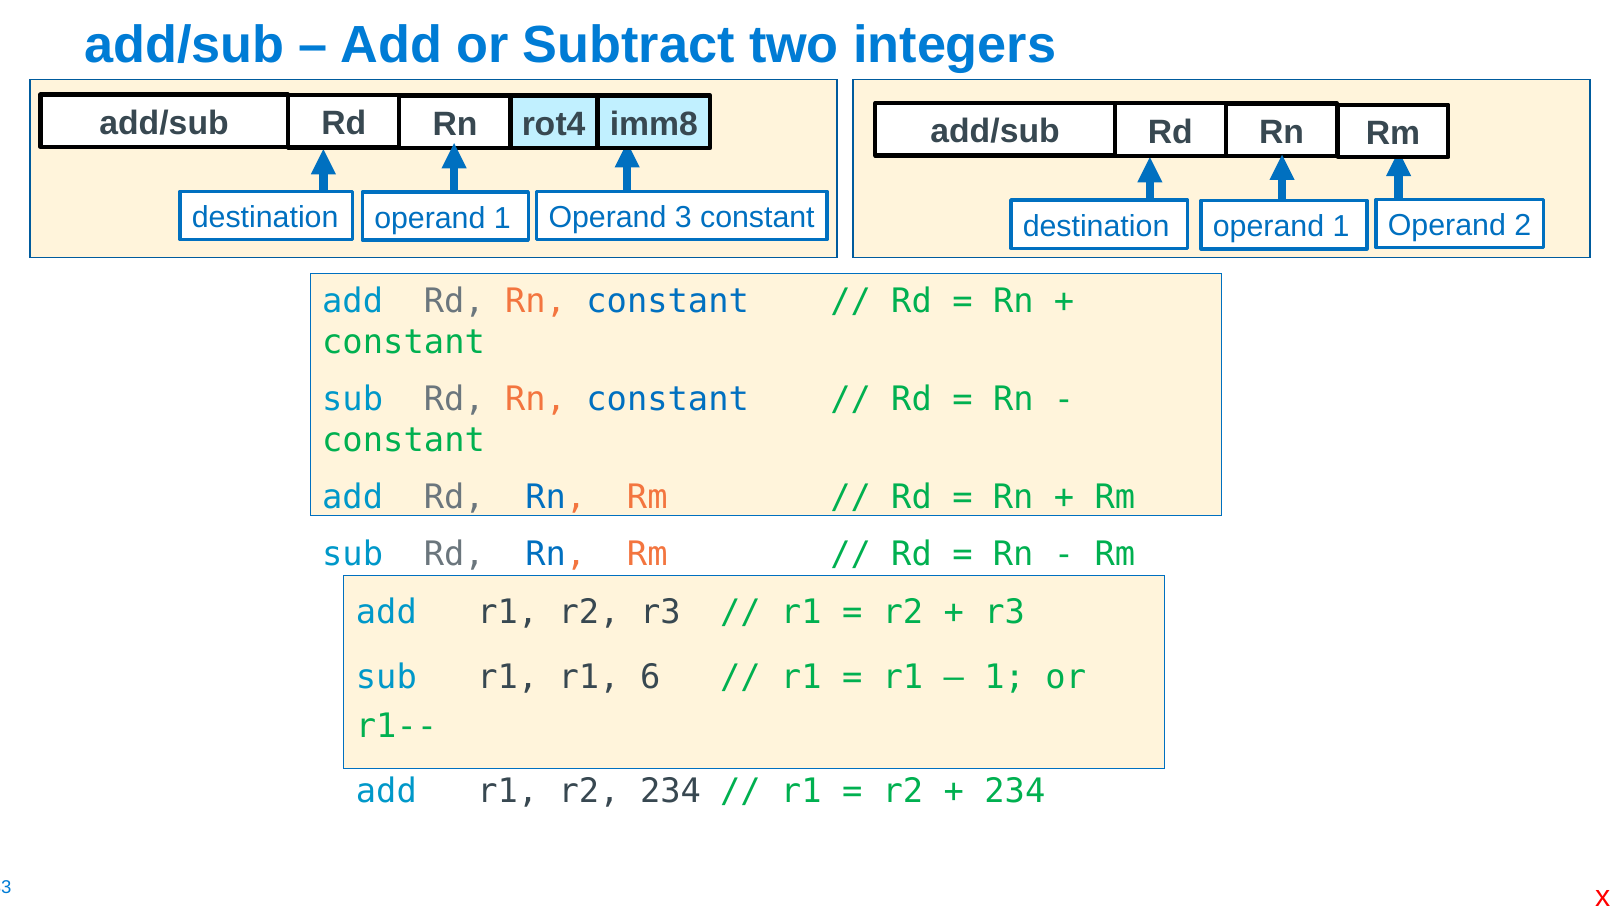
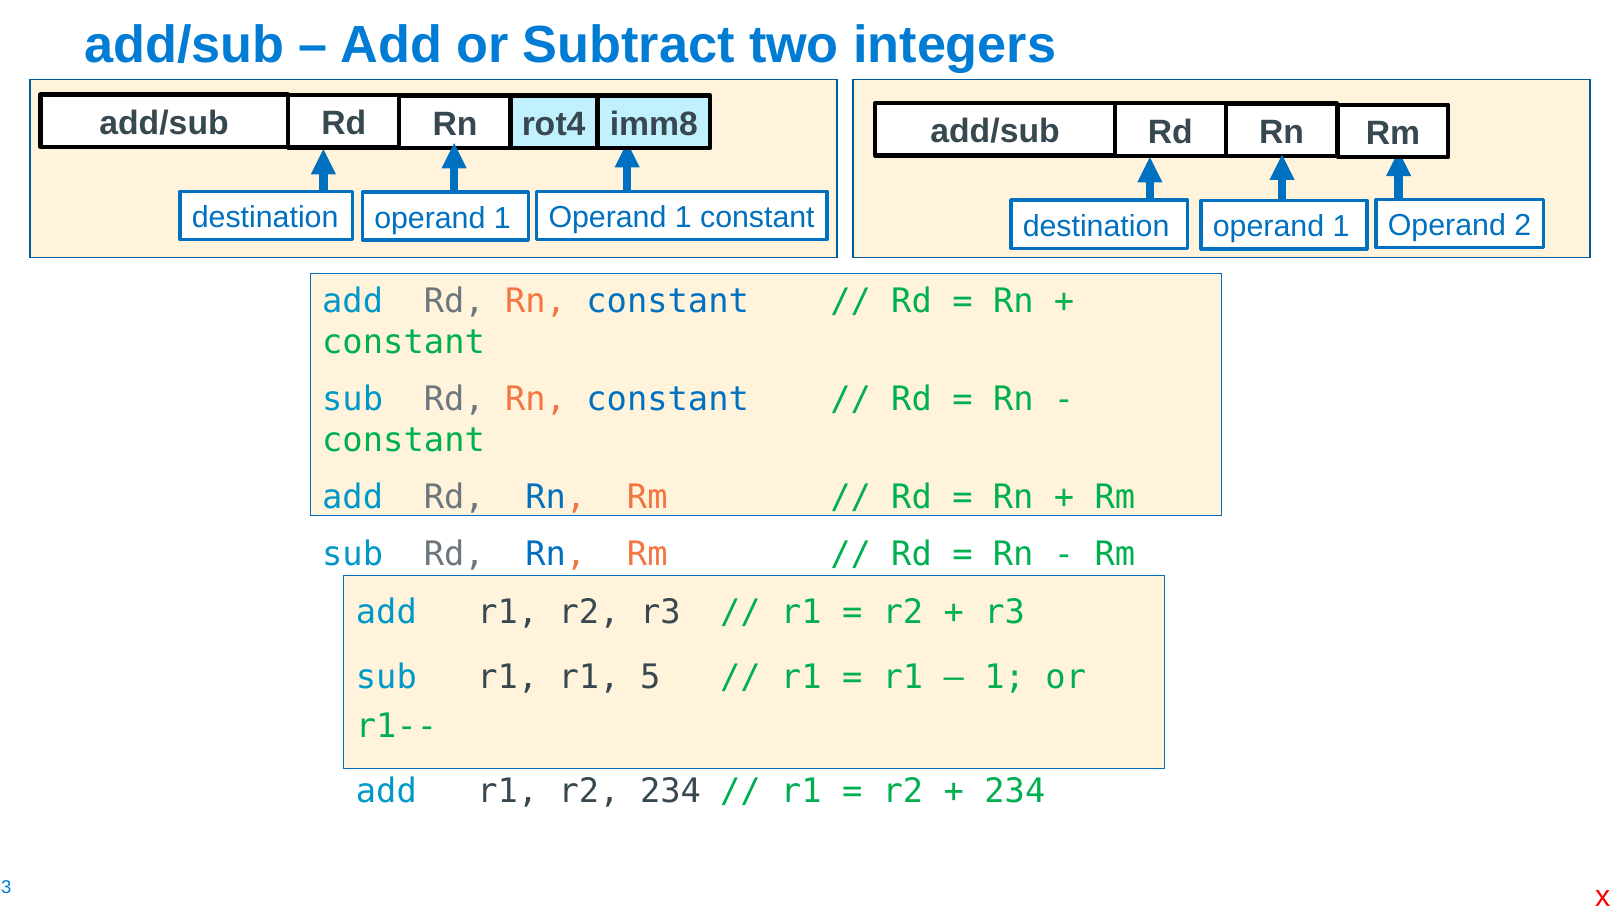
3 at (683, 218): 3 -> 1
6: 6 -> 5
